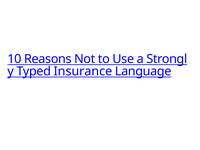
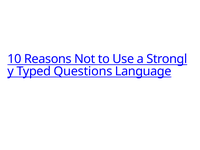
Insurance: Insurance -> Questions
